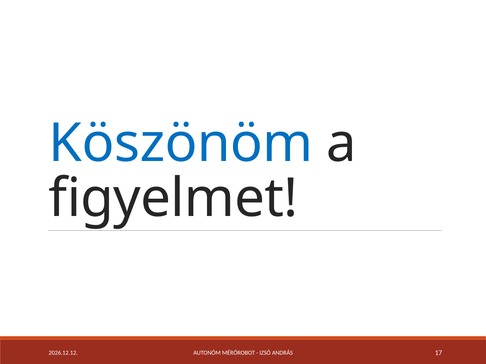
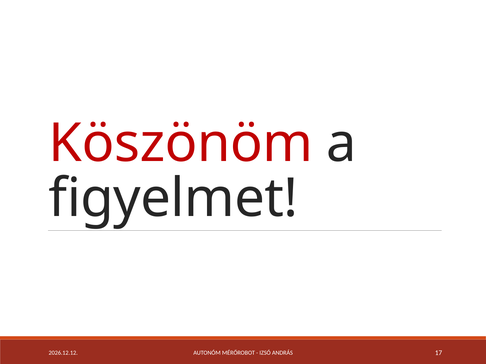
Köszönöm colour: blue -> red
